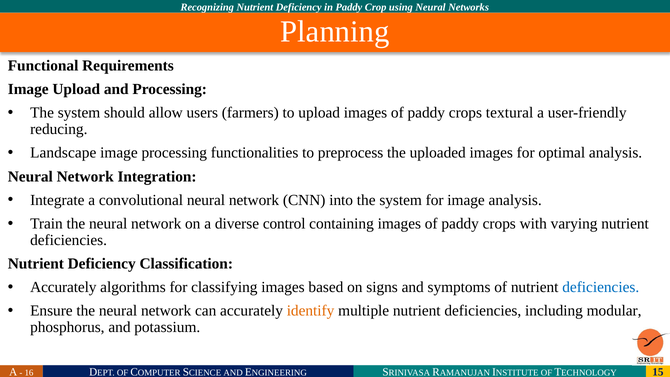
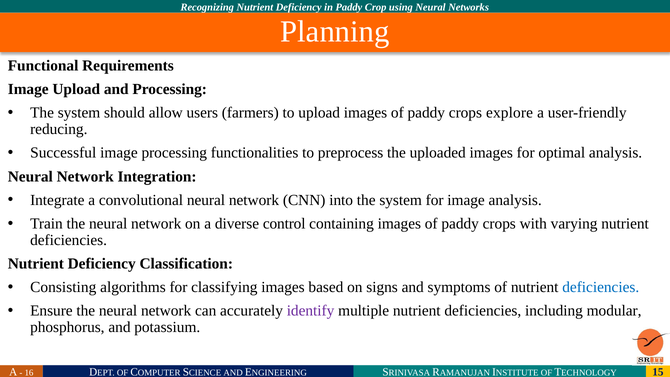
textural: textural -> explore
Landscape: Landscape -> Successful
Accurately at (63, 287): Accurately -> Consisting
identify colour: orange -> purple
